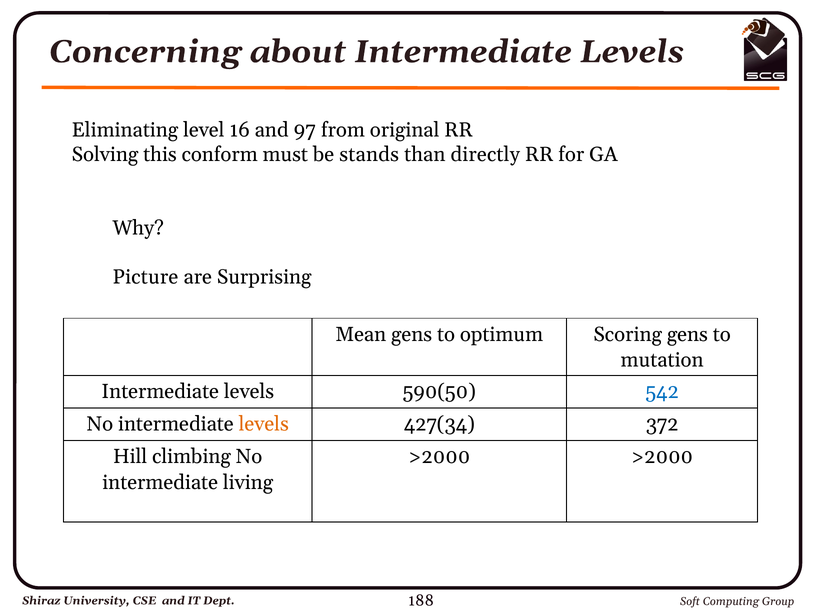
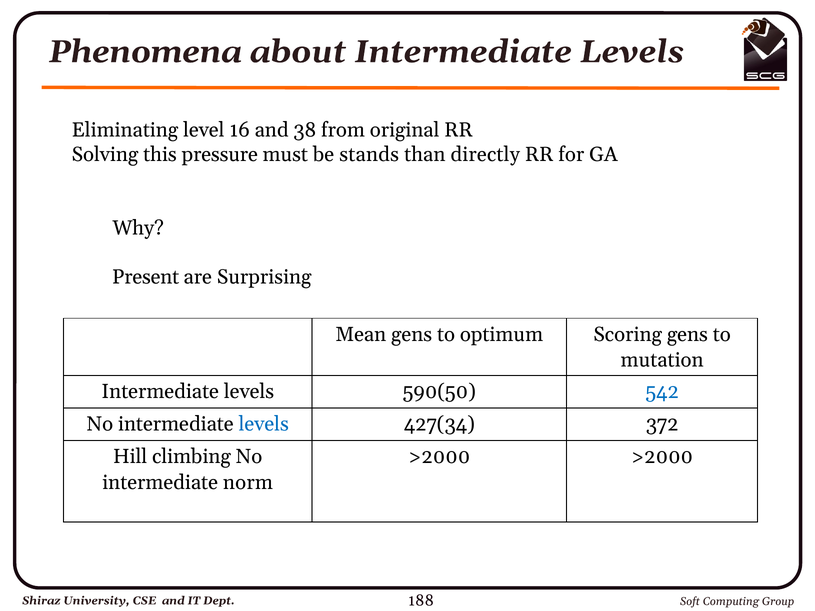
Concerning: Concerning -> Phenomena
97: 97 -> 38
conform: conform -> pressure
Picture: Picture -> Present
levels at (264, 424) colour: orange -> blue
living: living -> norm
